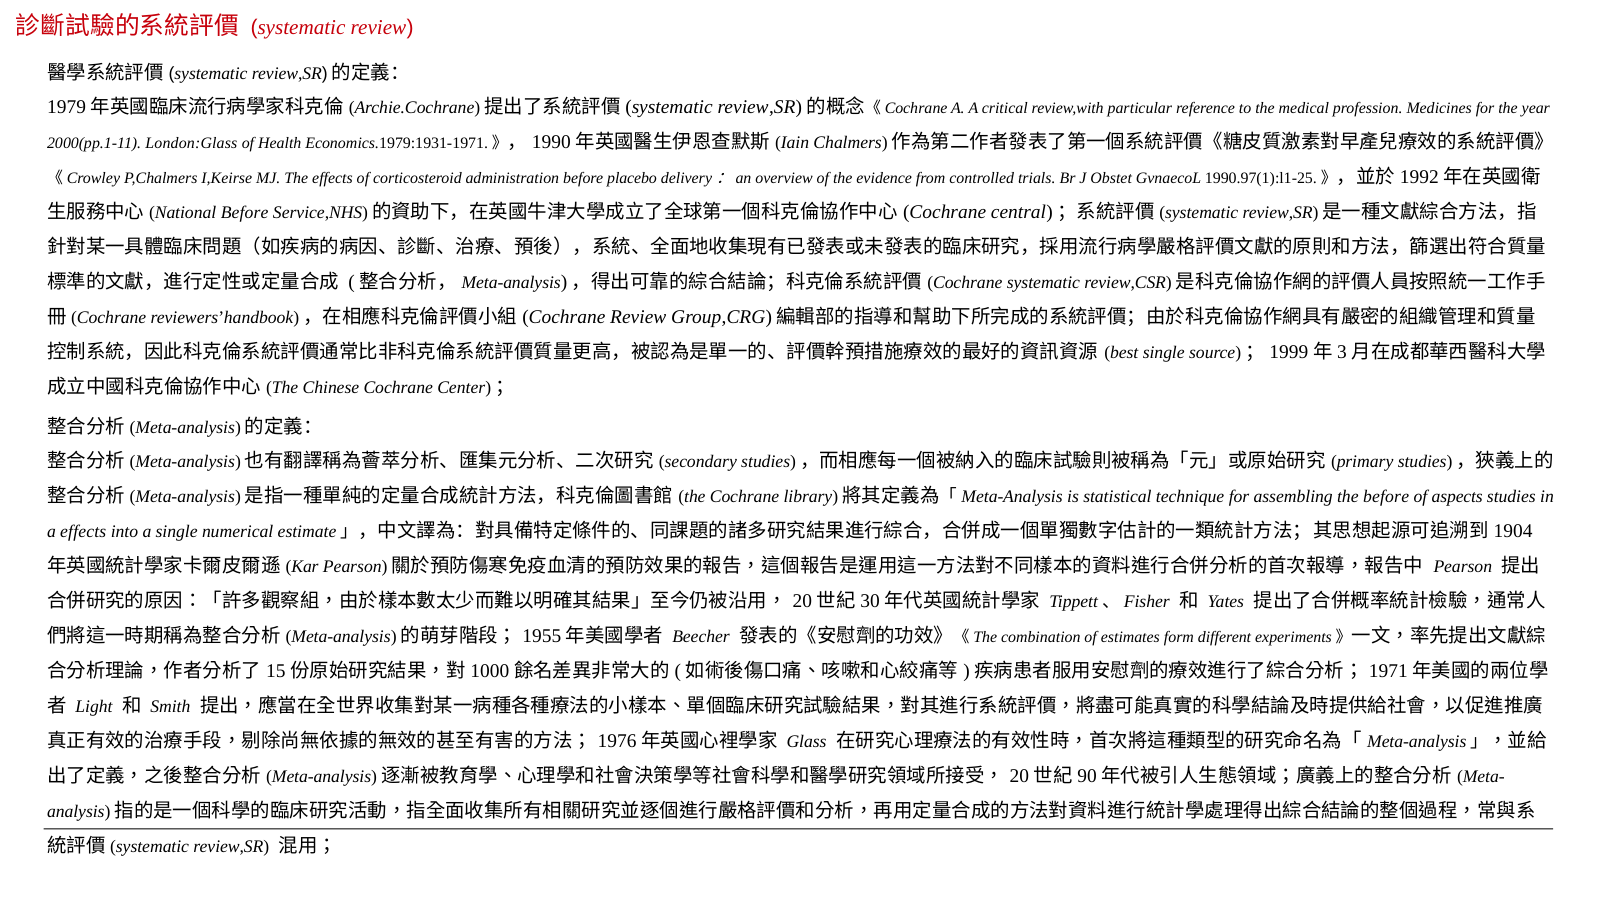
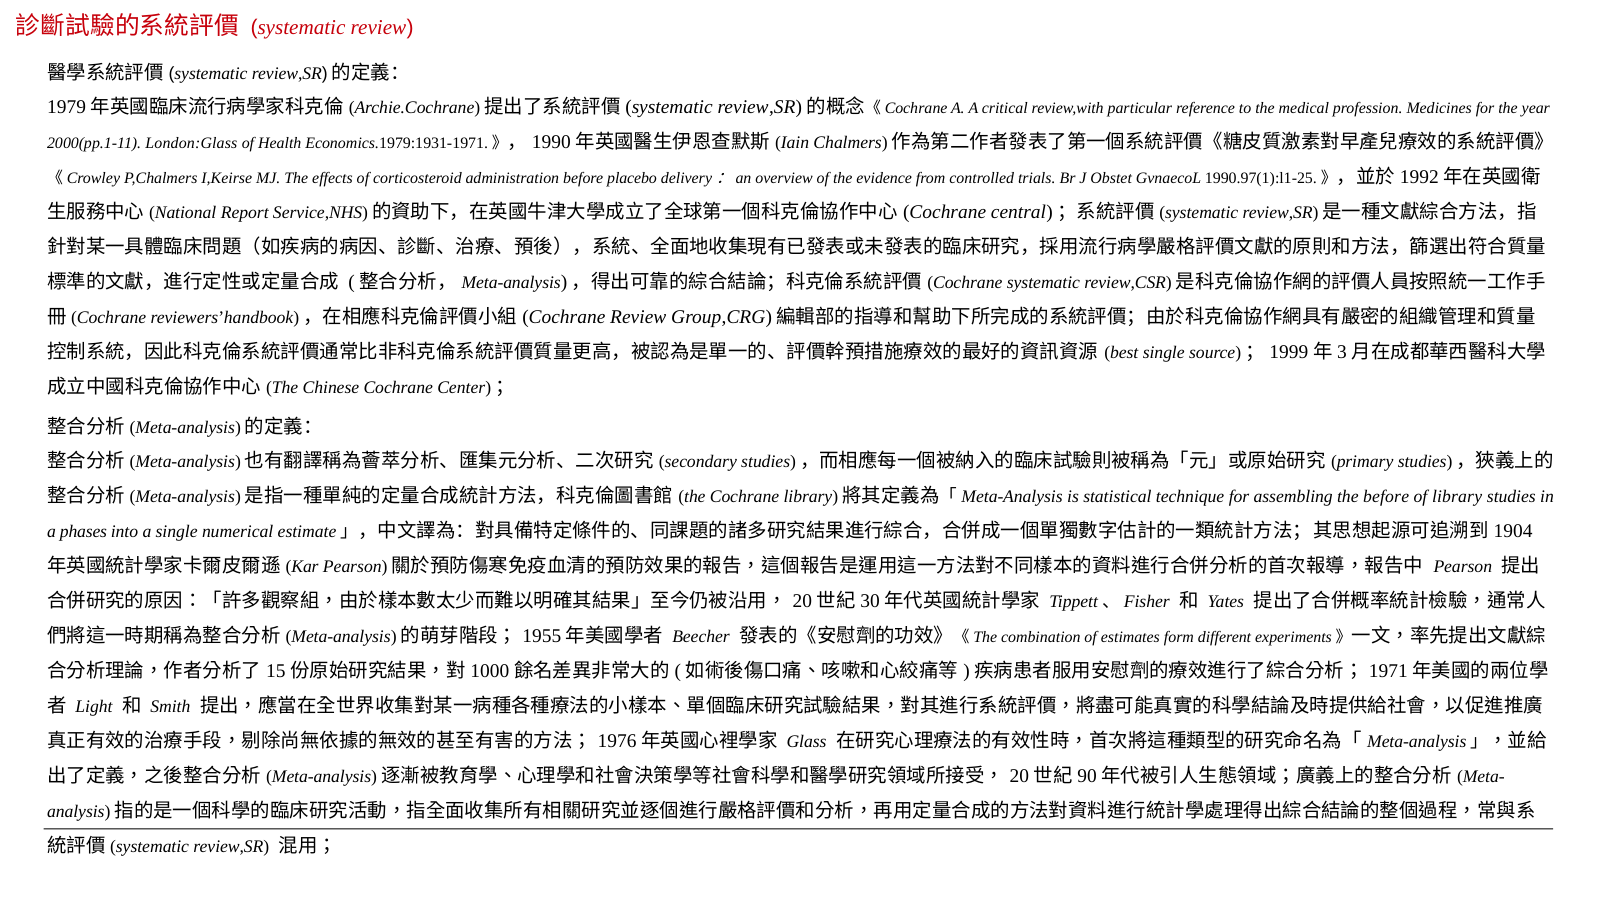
Before at (245, 212): Before -> Report
aspects: aspects -> library
a effects: effects -> phases
